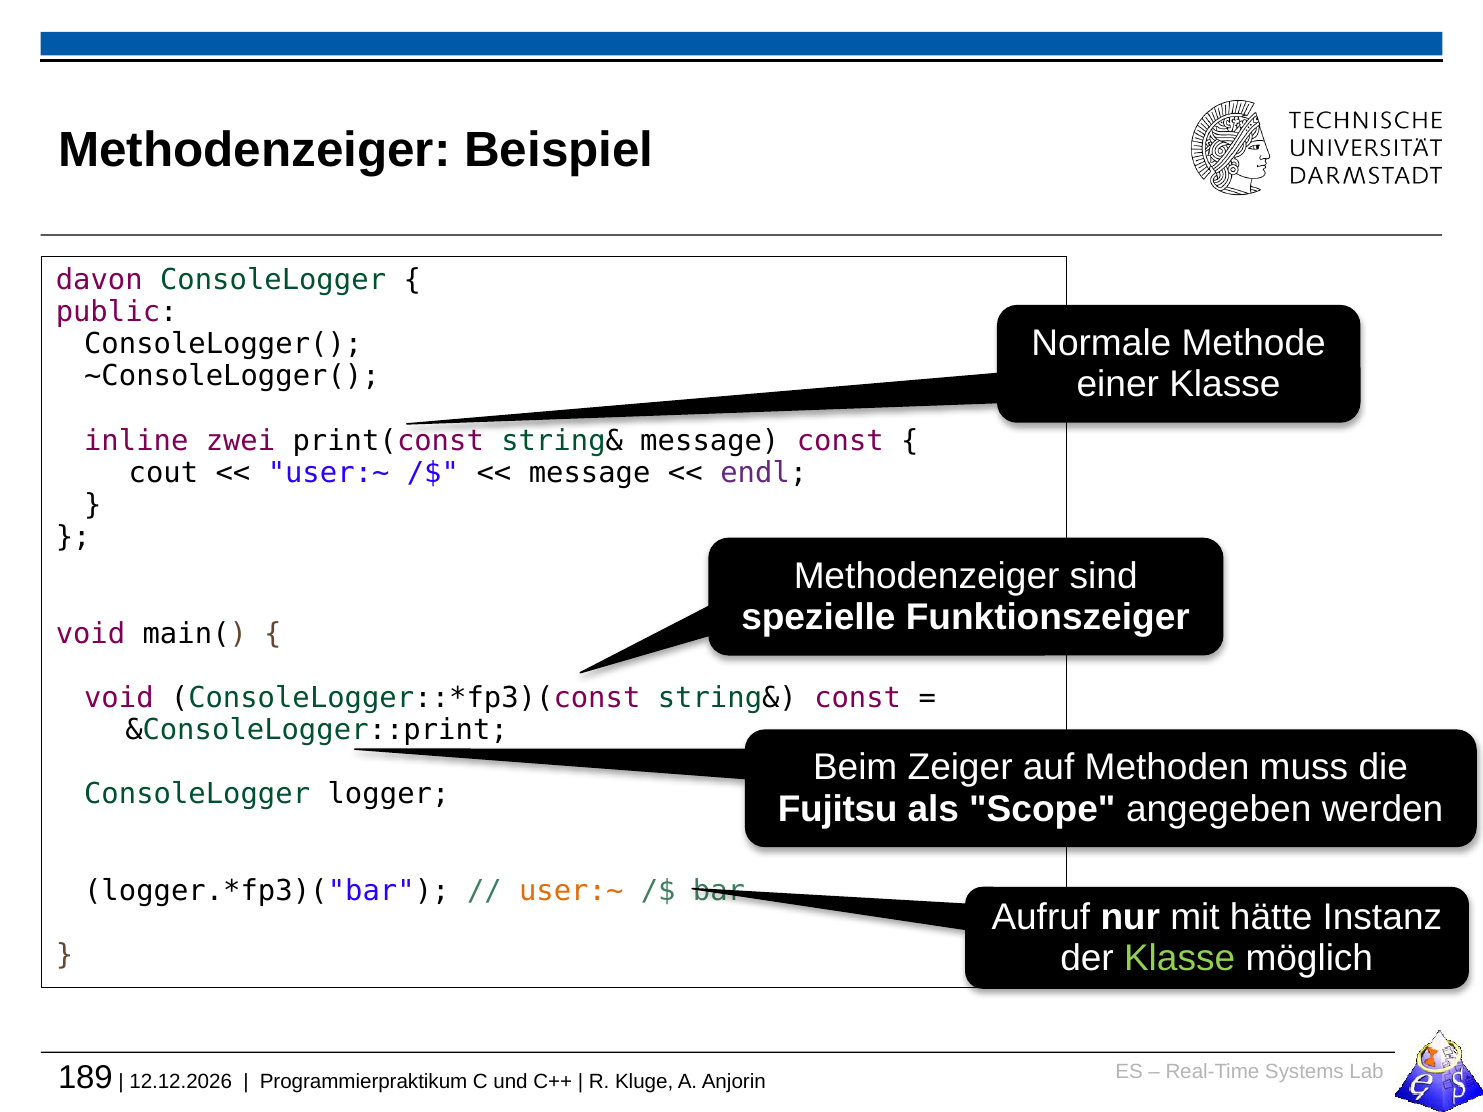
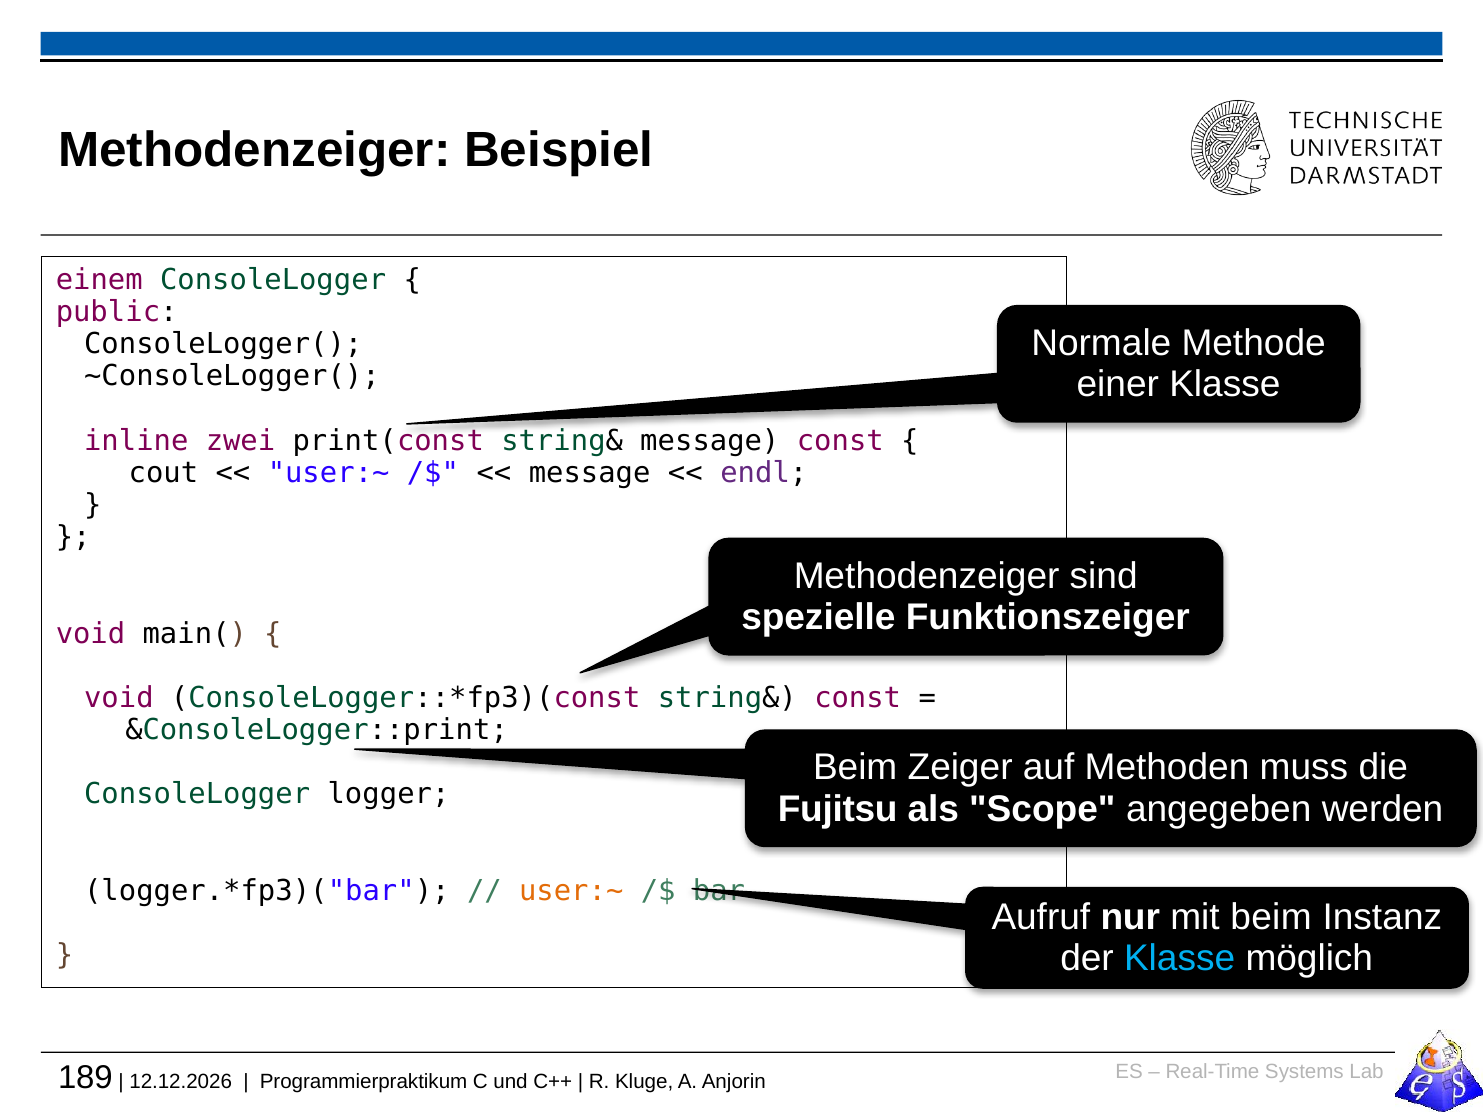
davon: davon -> einem
mit hätte: hätte -> beim
Klasse at (1180, 959) colour: light green -> light blue
